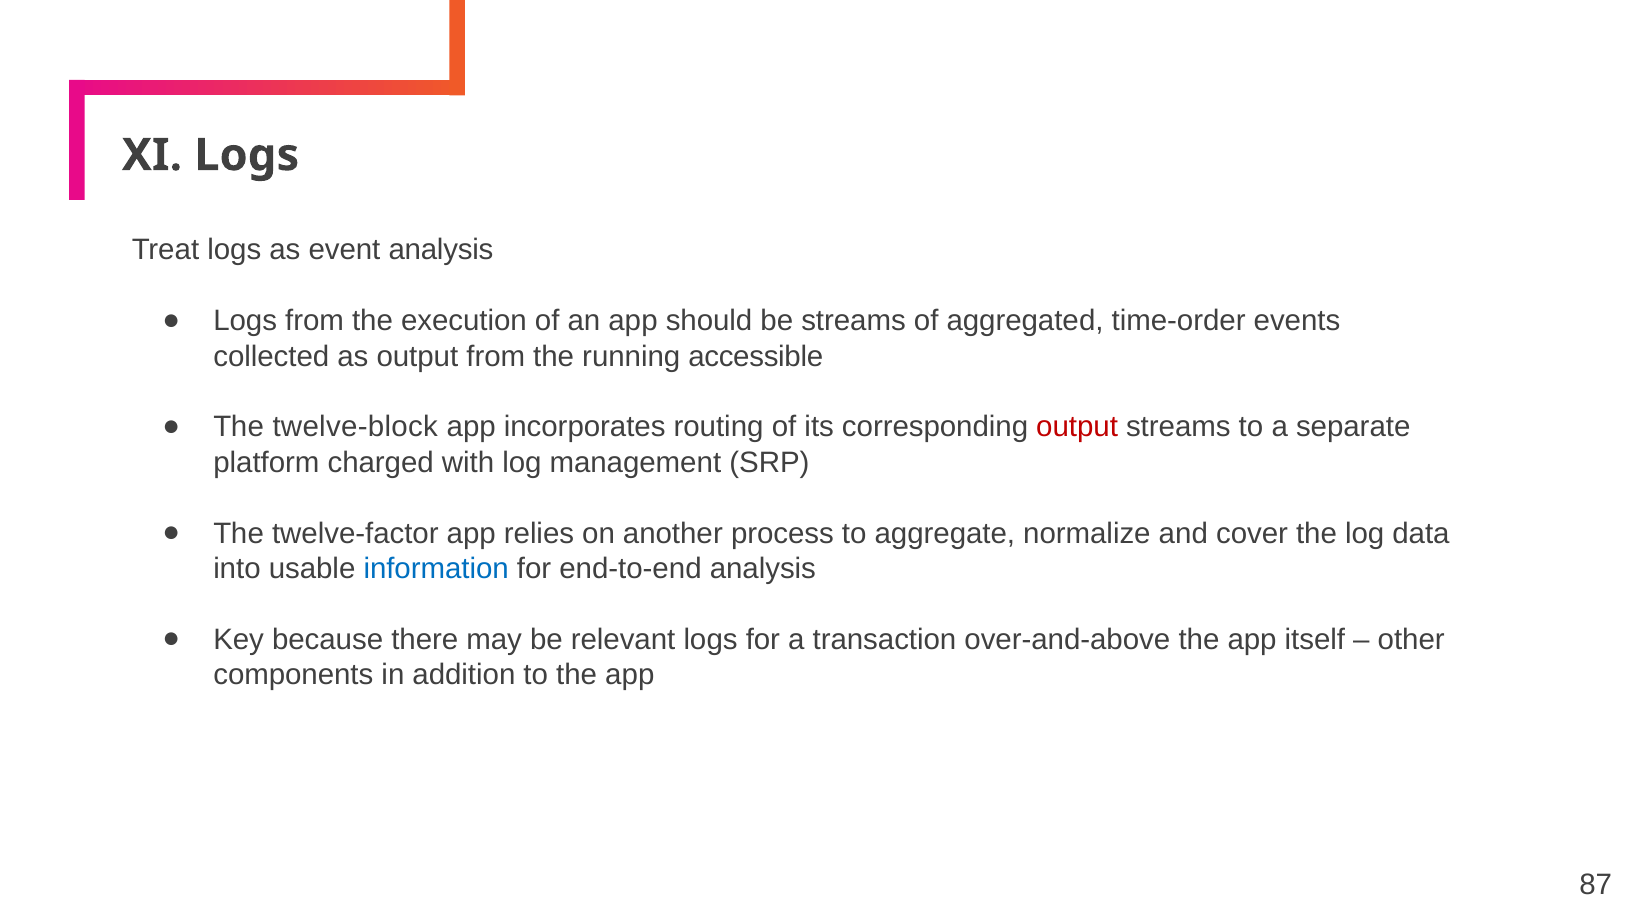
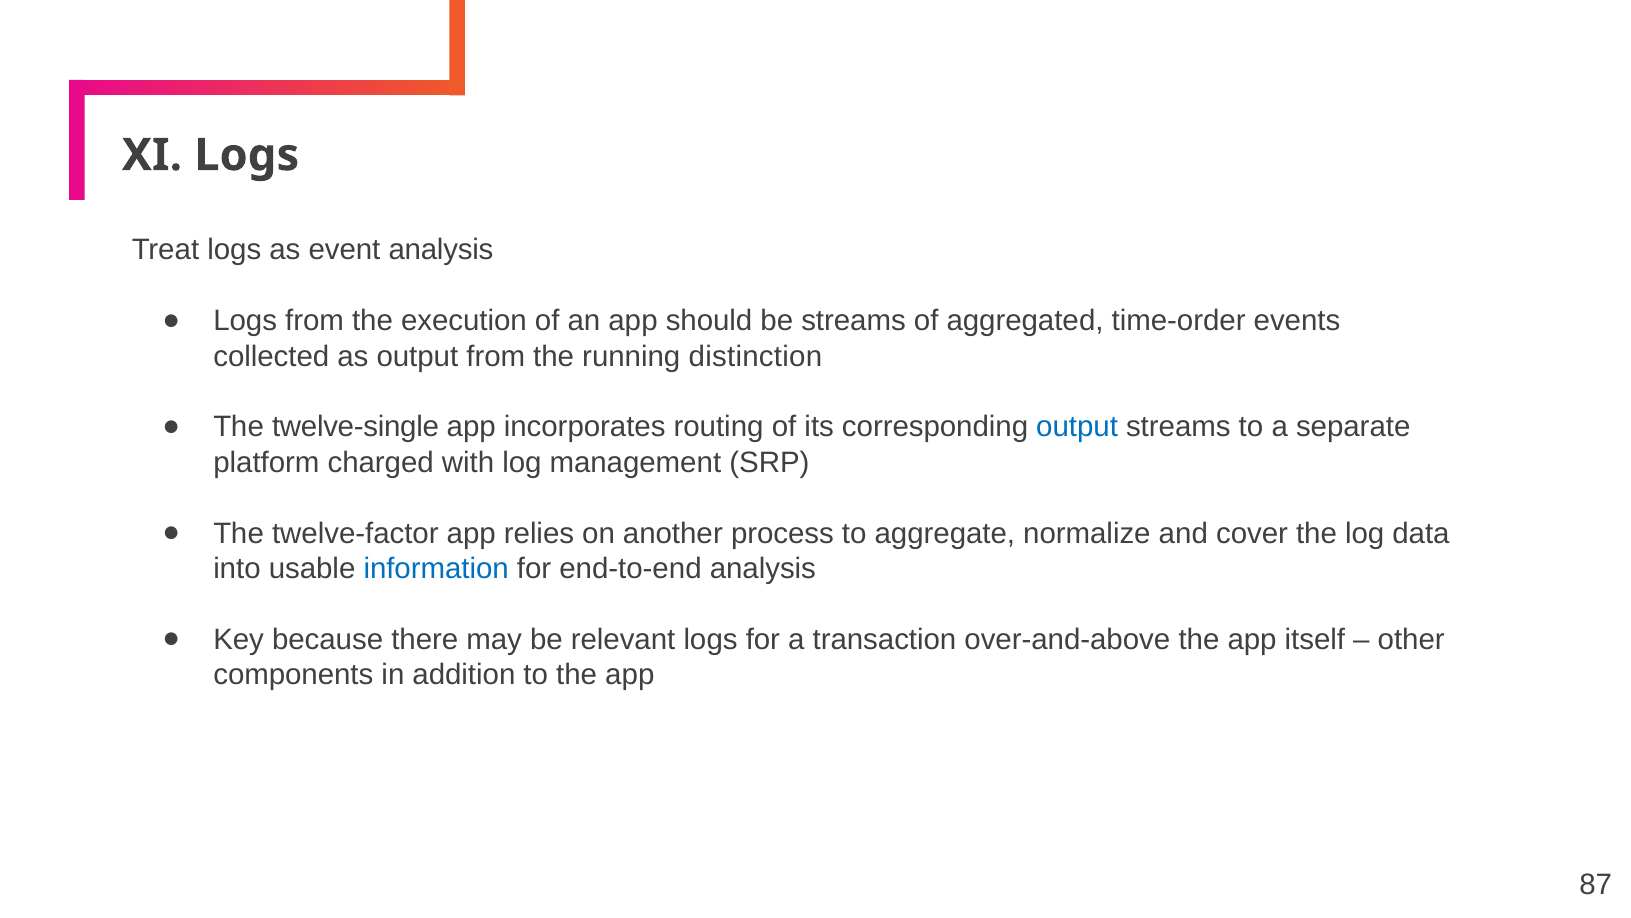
accessible: accessible -> distinction
twelve-block: twelve-block -> twelve-single
output at (1077, 427) colour: red -> blue
